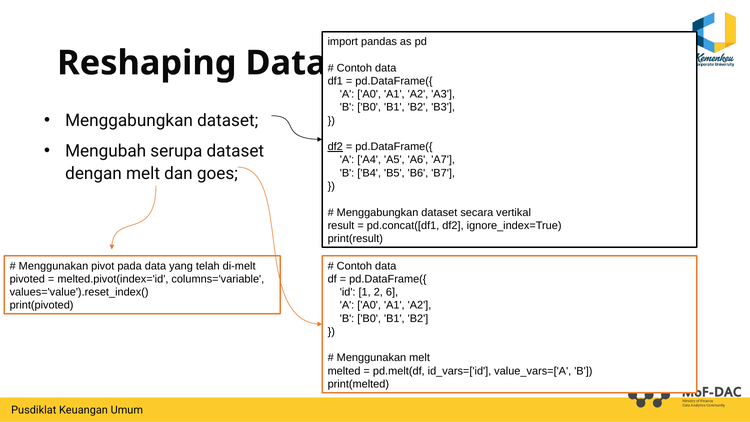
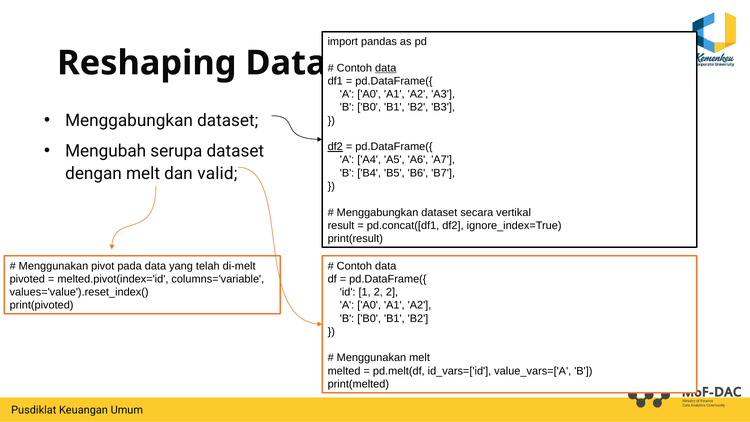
data at (386, 68) underline: none -> present
goes: goes -> valid
2 6: 6 -> 2
